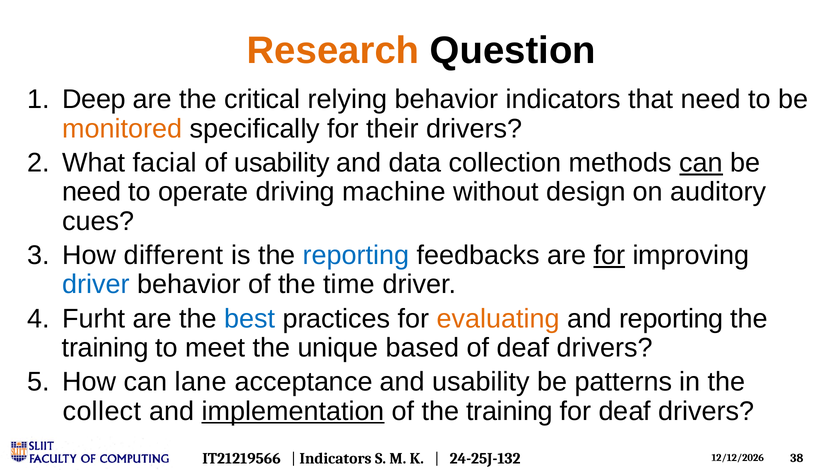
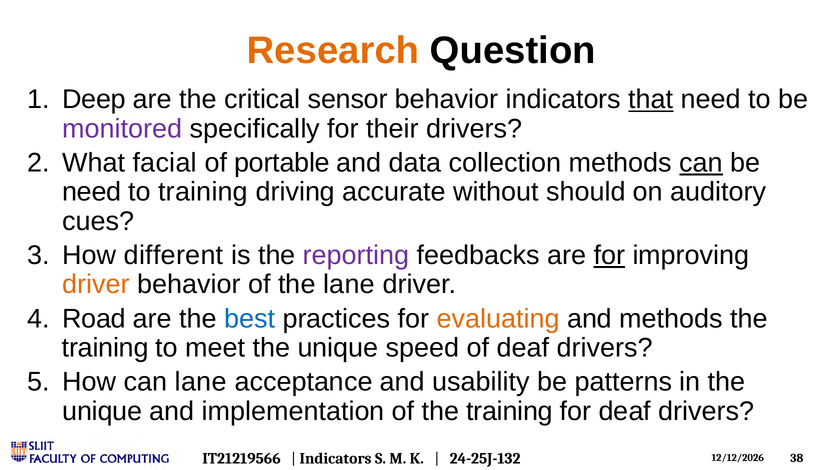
relying: relying -> sensor
that underline: none -> present
monitored colour: orange -> purple
of usability: usability -> portable
to operate: operate -> training
machine: machine -> accurate
design: design -> should
reporting at (356, 256) colour: blue -> purple
driver at (96, 285) colour: blue -> orange
the time: time -> lane
Furht: Furht -> Road
and reporting: reporting -> methods
based: based -> speed
collect at (102, 411): collect -> unique
implementation underline: present -> none
